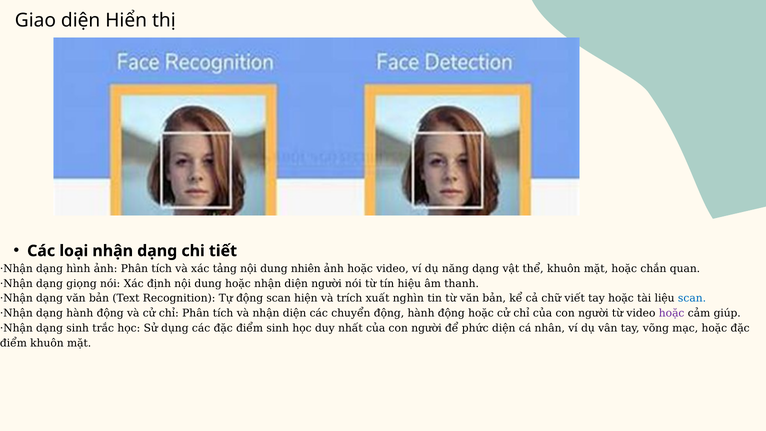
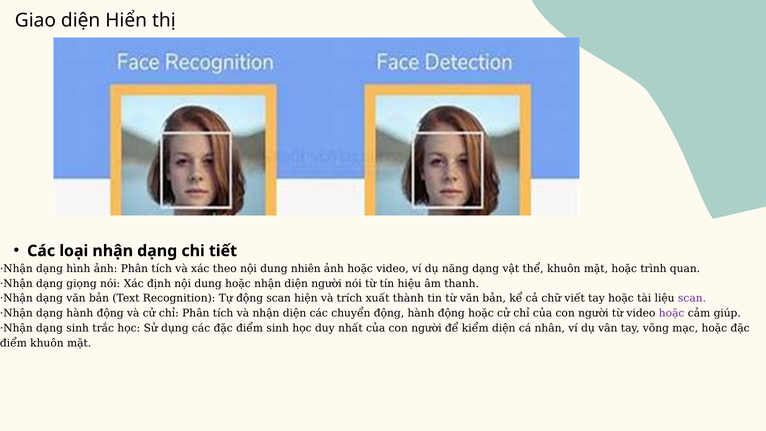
tảng: tảng -> theo
chắn: chắn -> trình
nghìn: nghìn -> thành
scan at (692, 298) colour: blue -> purple
phức: phức -> kiểm
